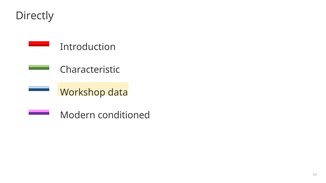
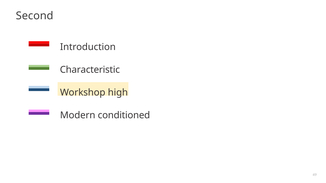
Directly: Directly -> Second
data: data -> high
